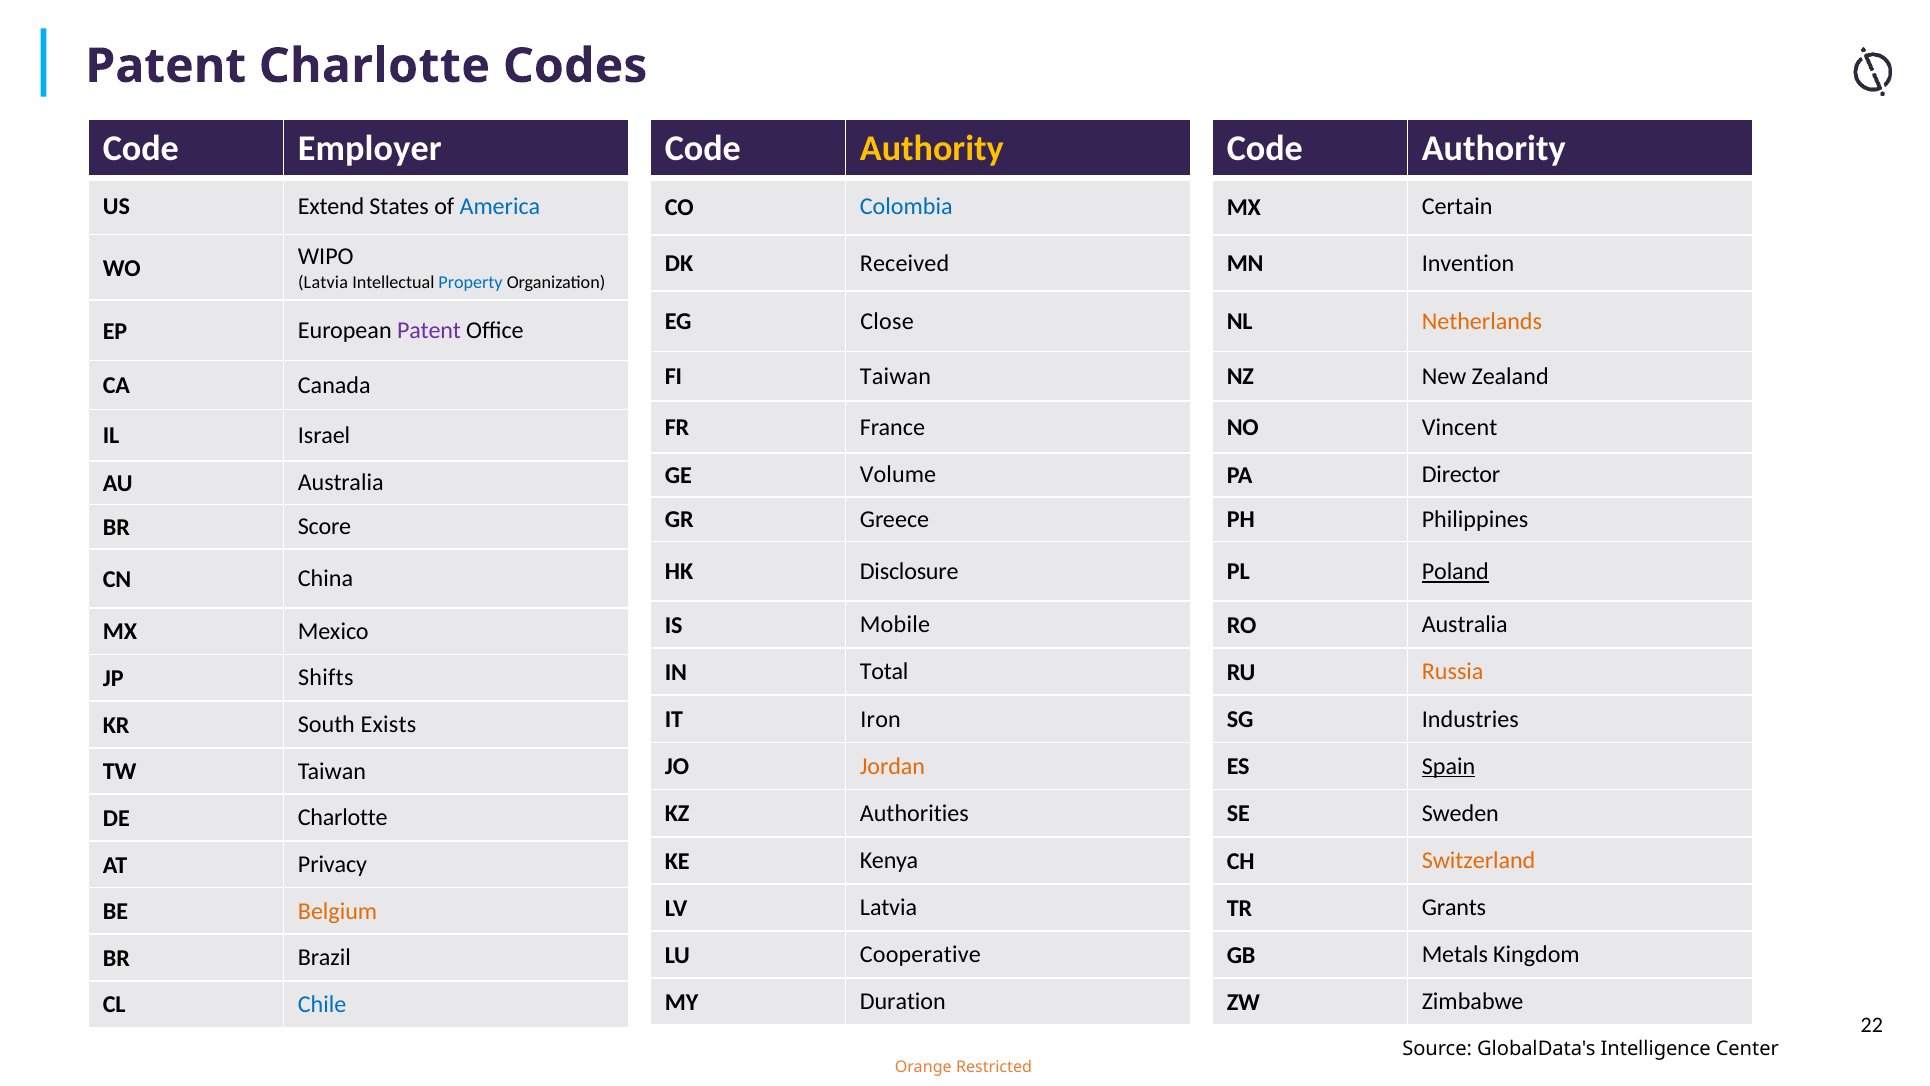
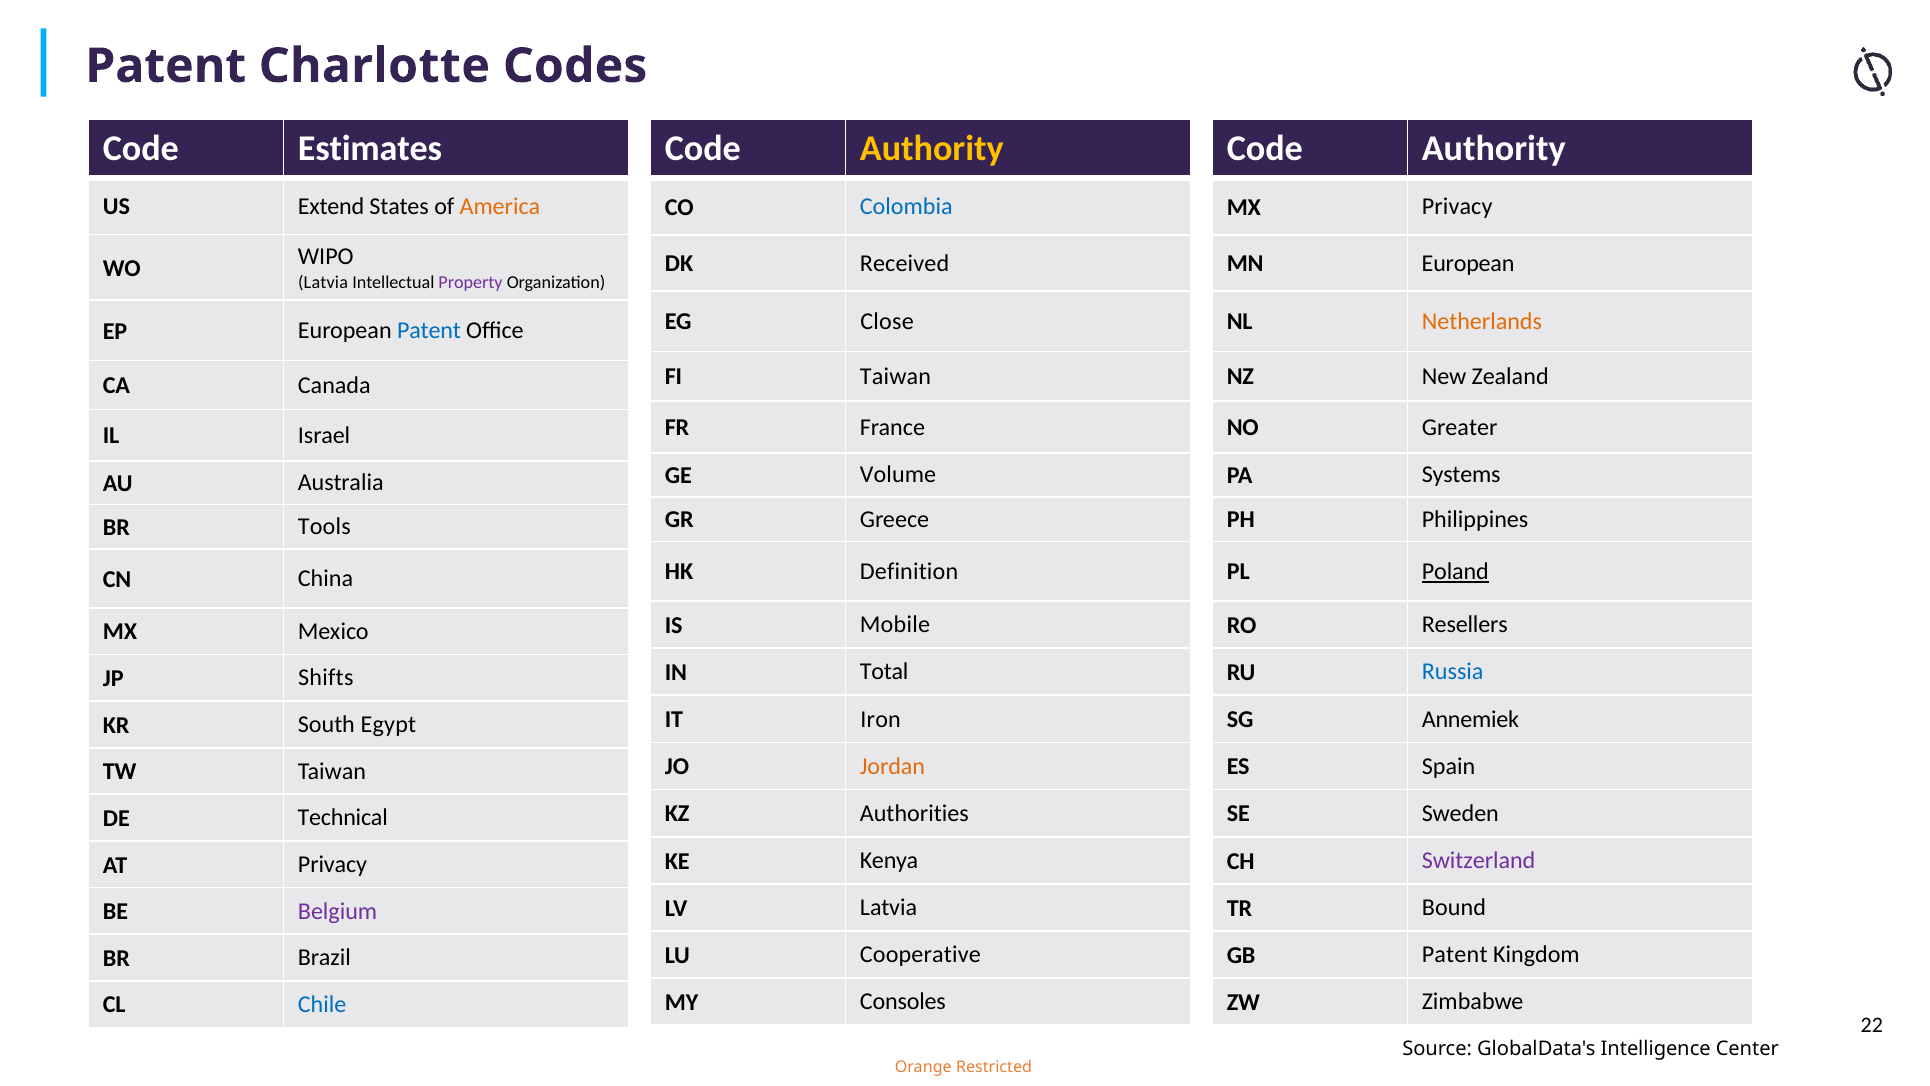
Employer: Employer -> Estimates
America colour: blue -> orange
MX Certain: Certain -> Privacy
MN Invention: Invention -> European
Property colour: blue -> purple
Patent at (429, 331) colour: purple -> blue
Vincent: Vincent -> Greater
Director: Director -> Systems
Score: Score -> Tools
Disclosure: Disclosure -> Definition
RO Australia: Australia -> Resellers
Russia colour: orange -> blue
Industries: Industries -> Annemiek
Exists: Exists -> Egypt
Spain underline: present -> none
DE Charlotte: Charlotte -> Technical
Switzerland colour: orange -> purple
Grants: Grants -> Bound
Belgium colour: orange -> purple
GB Metals: Metals -> Patent
Duration: Duration -> Consoles
